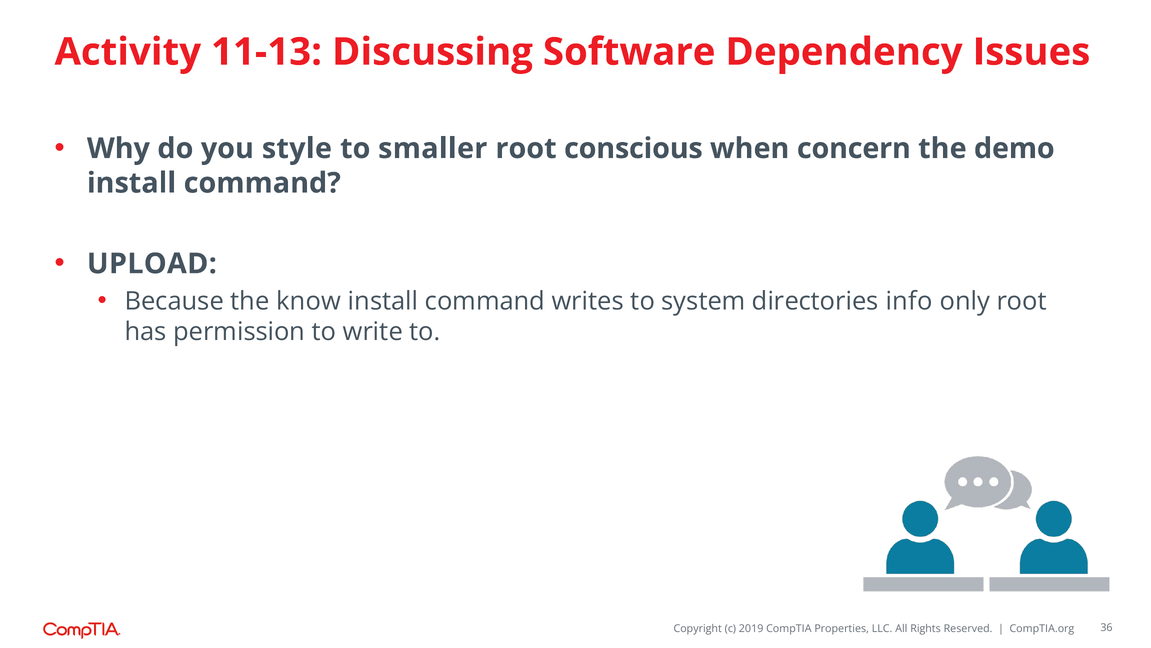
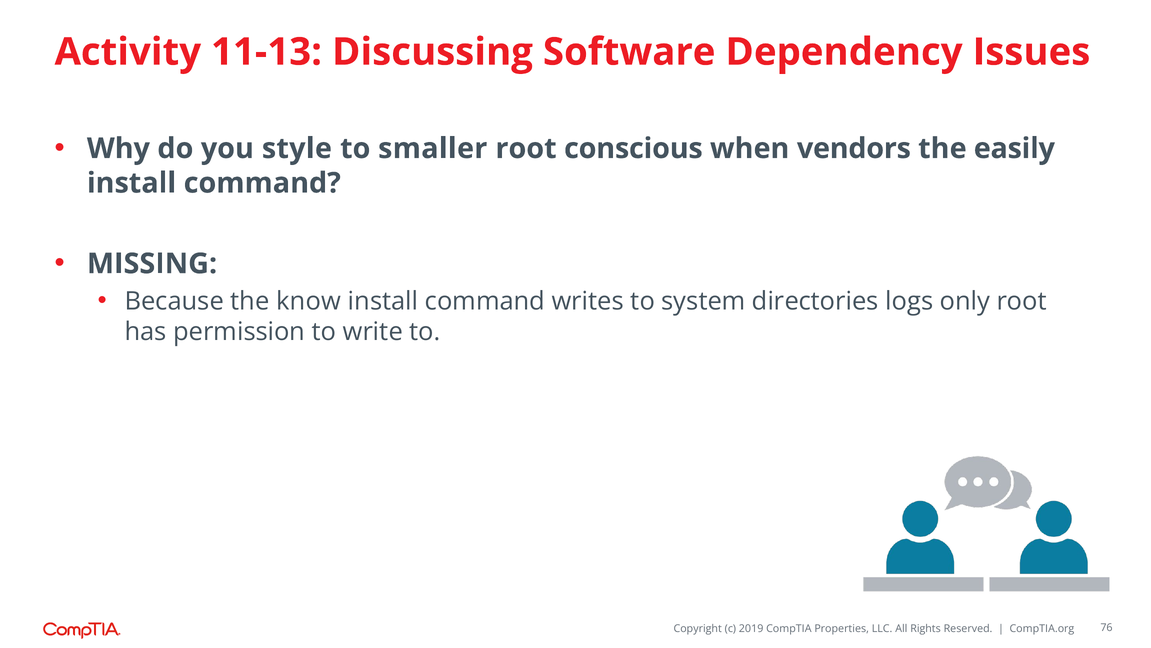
concern: concern -> vendors
demo: demo -> easily
UPLOAD: UPLOAD -> MISSING
info: info -> logs
36: 36 -> 76
